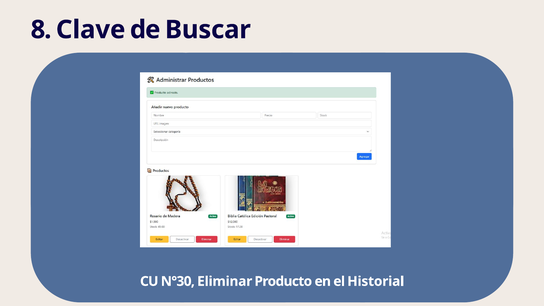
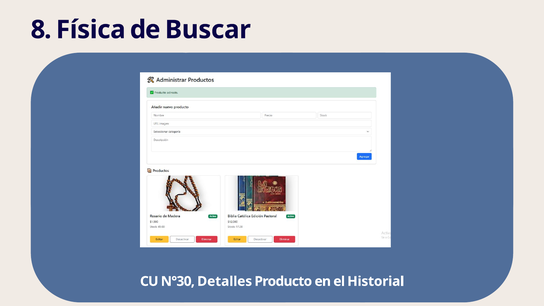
Clave: Clave -> Física
Eliminar: Eliminar -> Detalles
